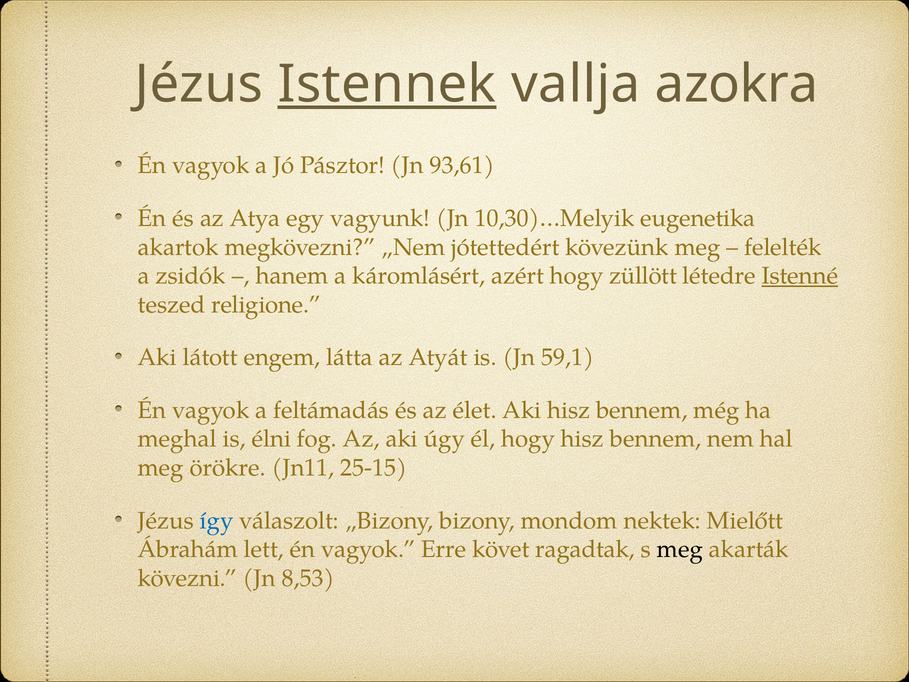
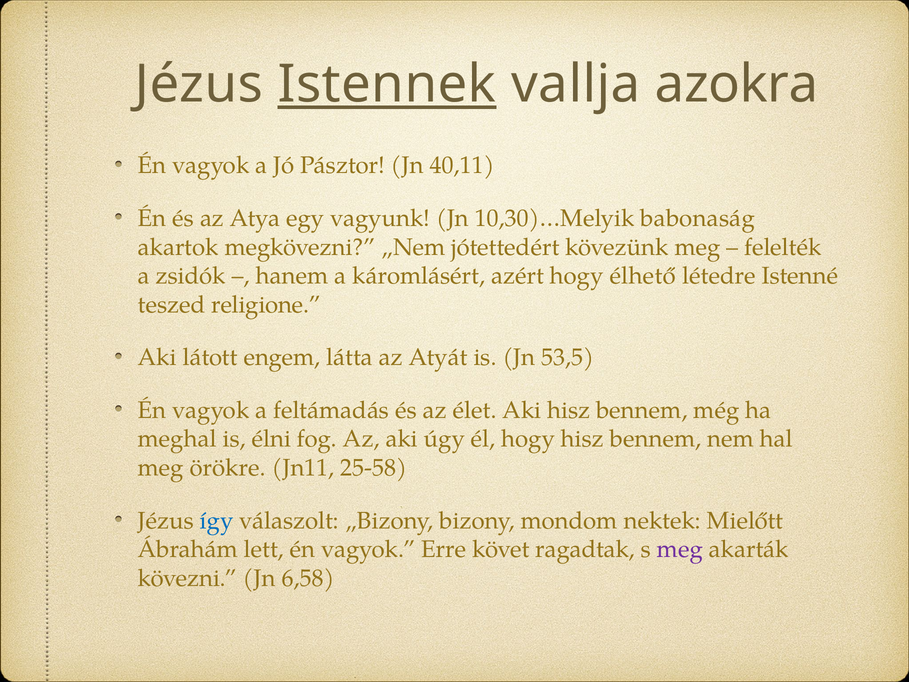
93,61: 93,61 -> 40,11
eugenetika: eugenetika -> babonaság
züllött: züllött -> élhető
Istenné underline: present -> none
59,1: 59,1 -> 53,5
25-15: 25-15 -> 25-58
meg at (680, 549) colour: black -> purple
8,53: 8,53 -> 6,58
